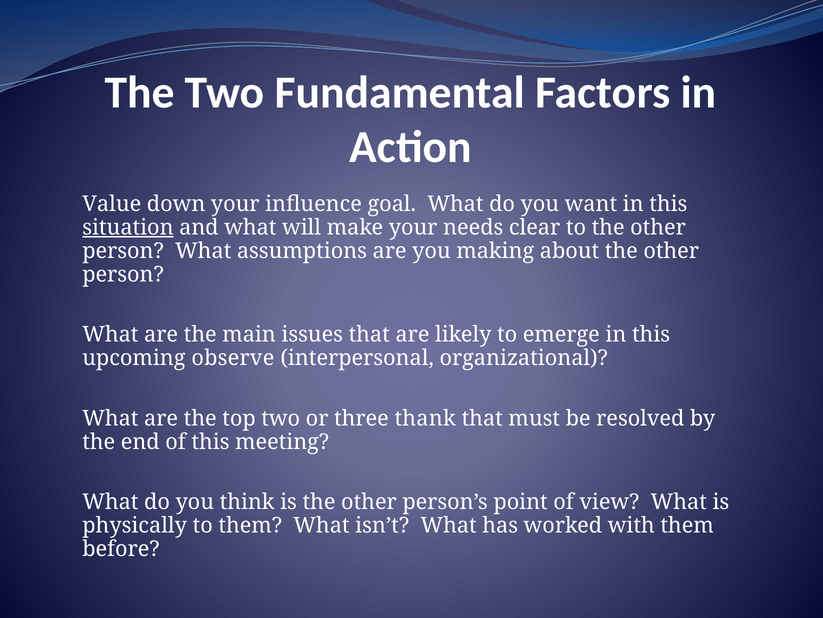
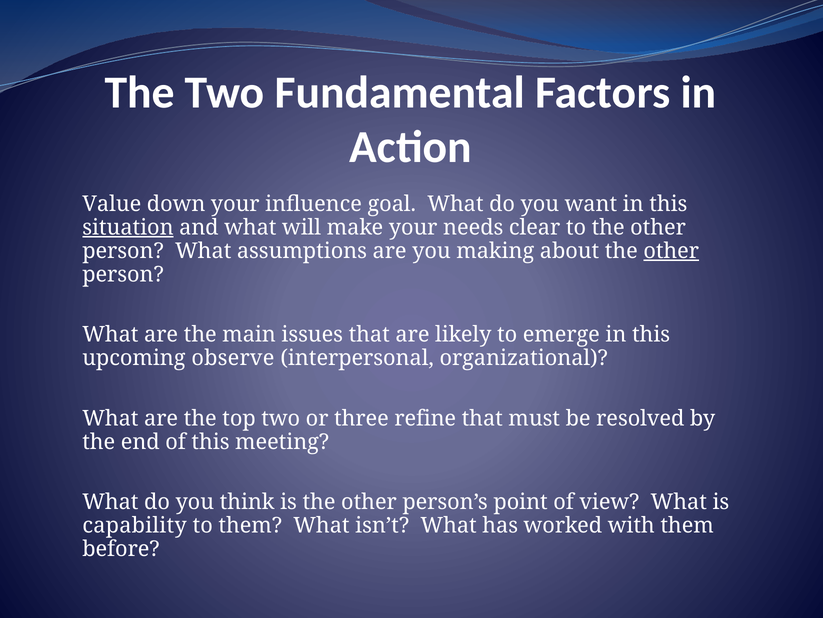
other at (671, 251) underline: none -> present
thank: thank -> refine
physically: physically -> capability
